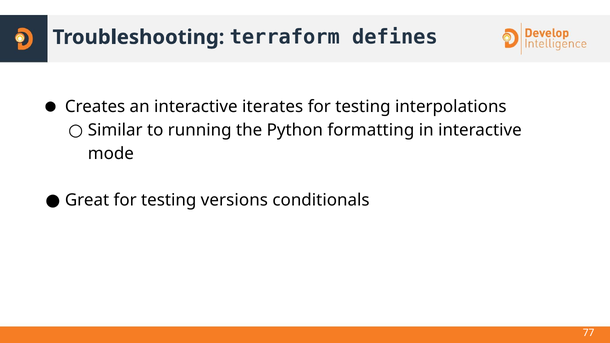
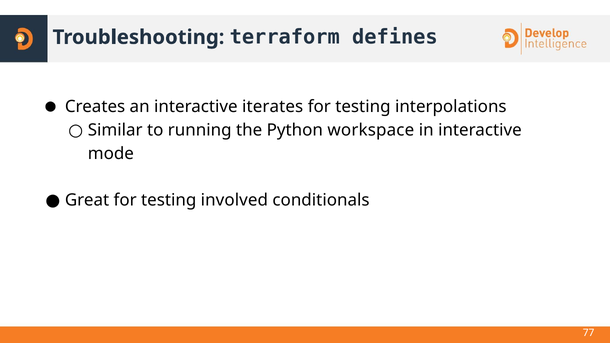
formatting: formatting -> workspace
versions: versions -> involved
